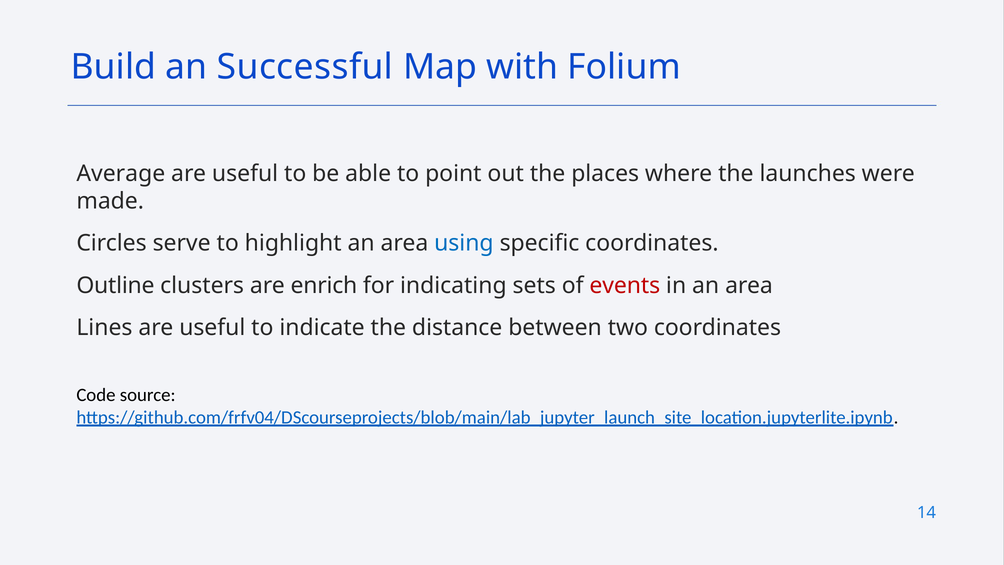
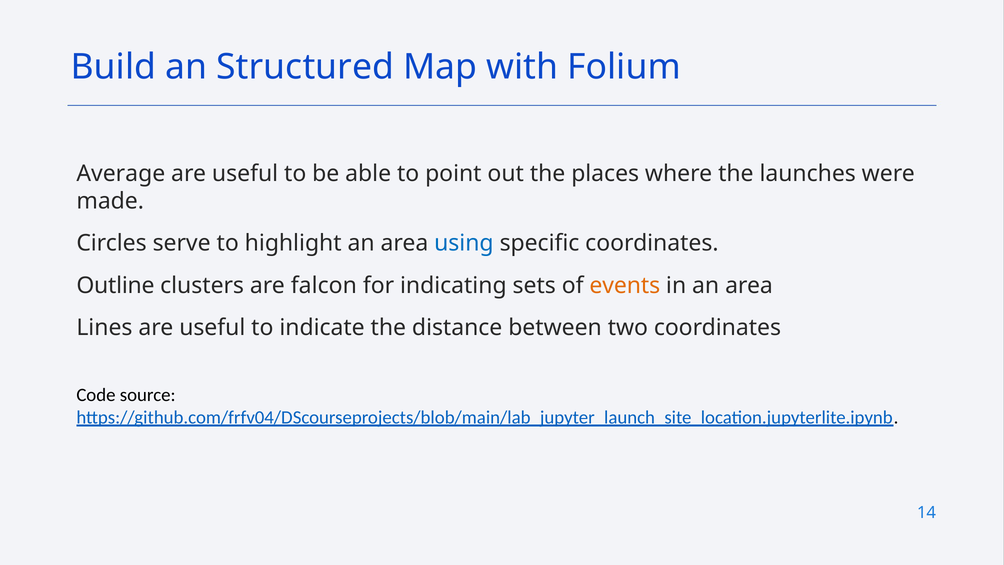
Successful: Successful -> Structured
enrich: enrich -> falcon
events colour: red -> orange
